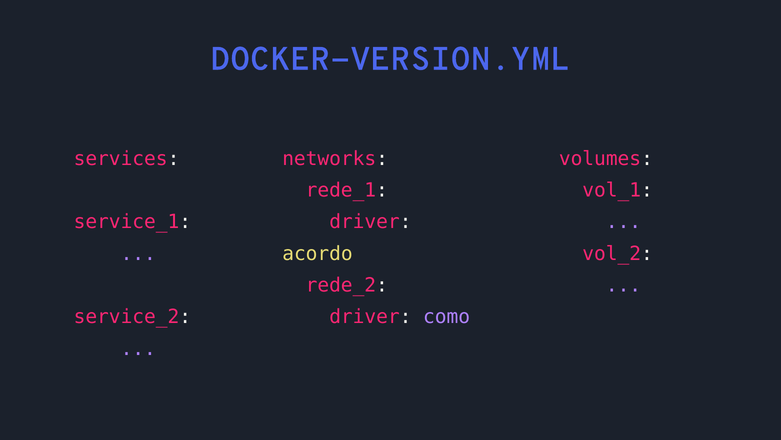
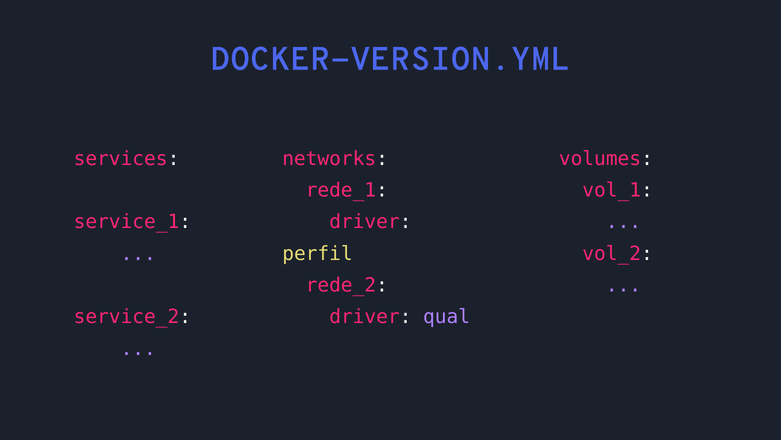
acordo: acordo -> perfil
como: como -> qual
